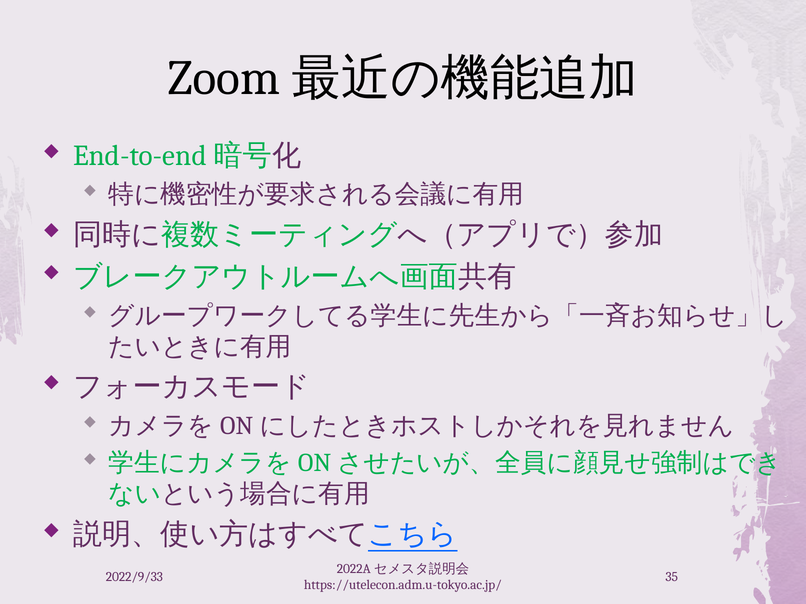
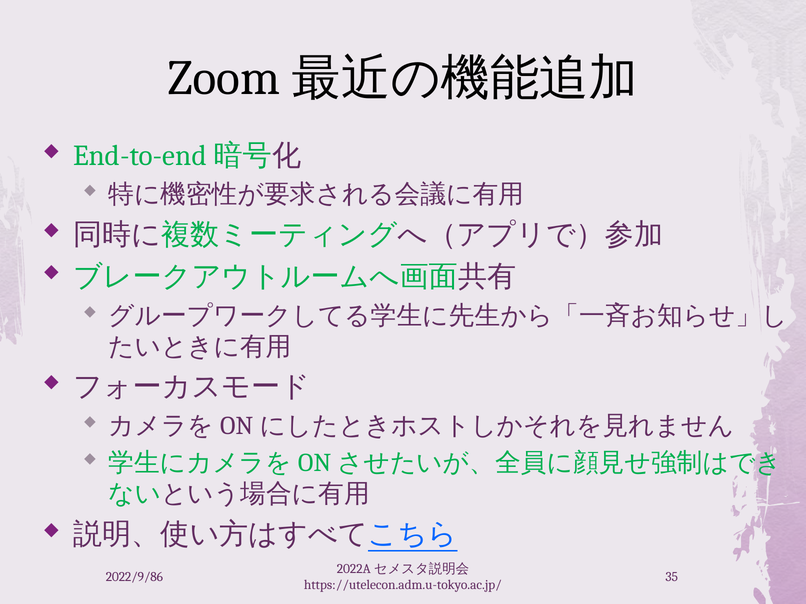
2022/9/33: 2022/9/33 -> 2022/9/86
